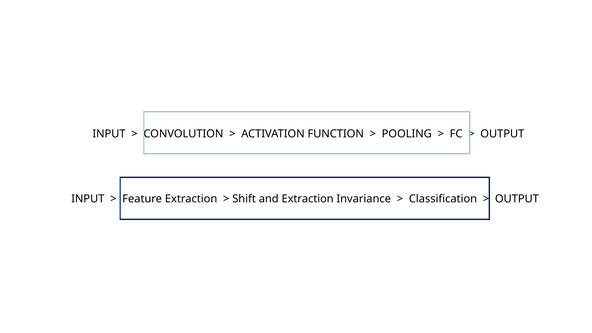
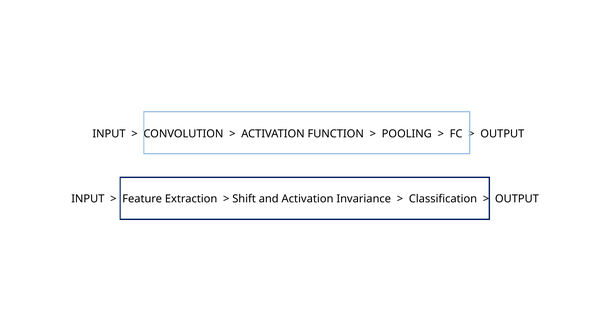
and Extraction: Extraction -> Activation
